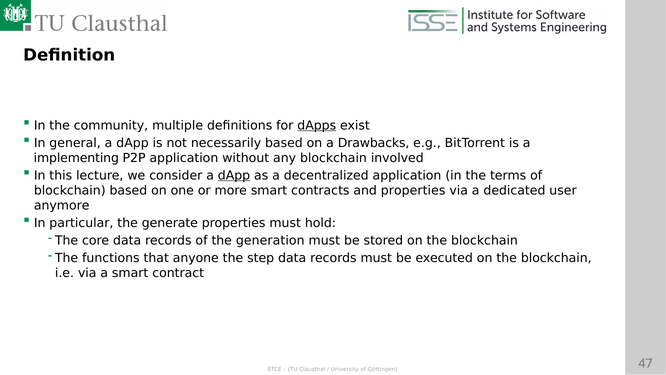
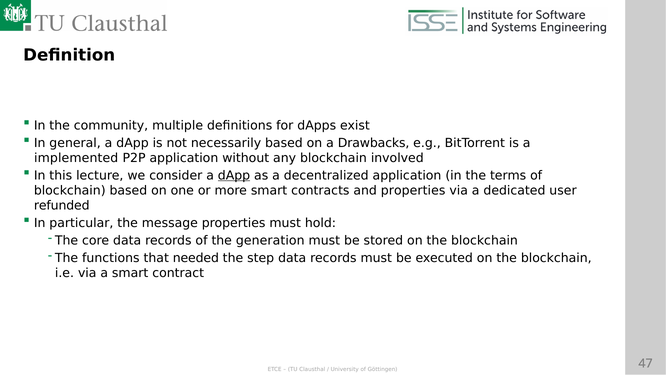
dApps underline: present -> none
implementing: implementing -> implemented
anymore: anymore -> refunded
generate: generate -> message
anyone: anyone -> needed
